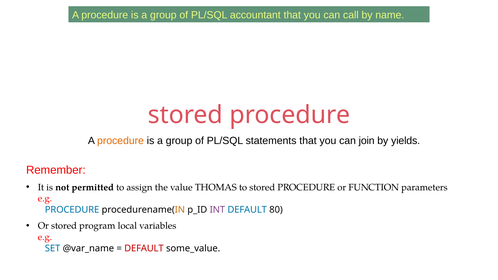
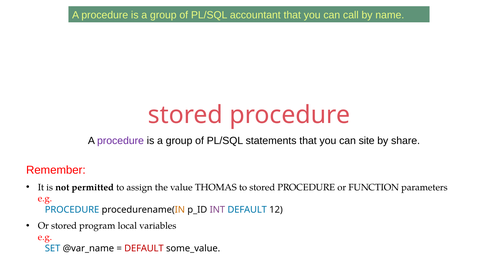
procedure at (121, 141) colour: orange -> purple
join: join -> site
yields: yields -> share
80: 80 -> 12
